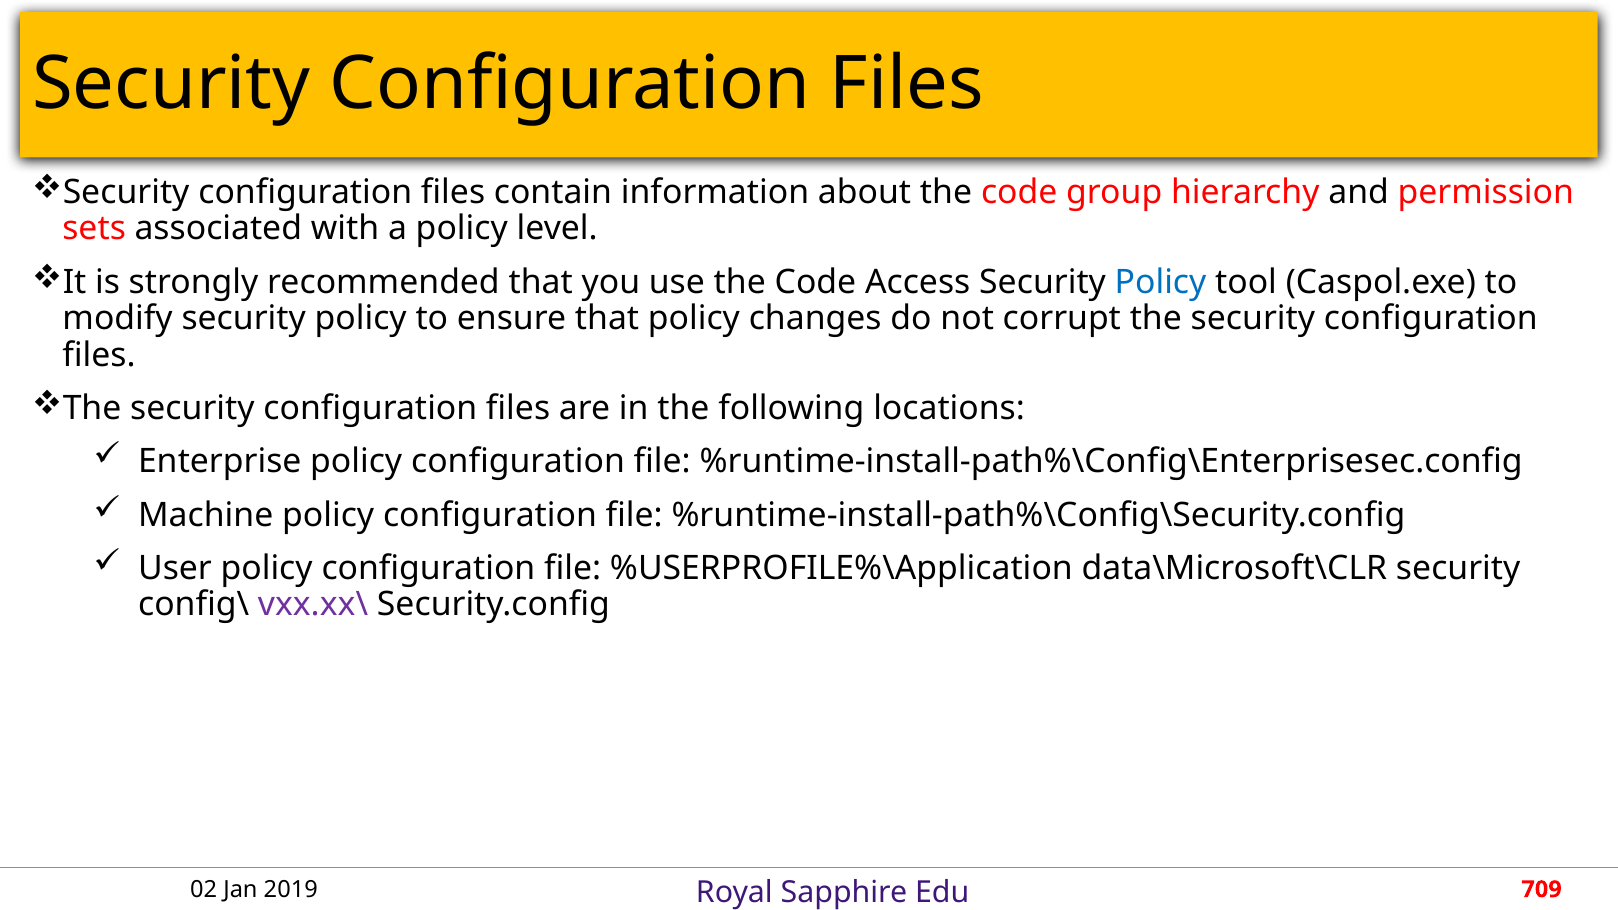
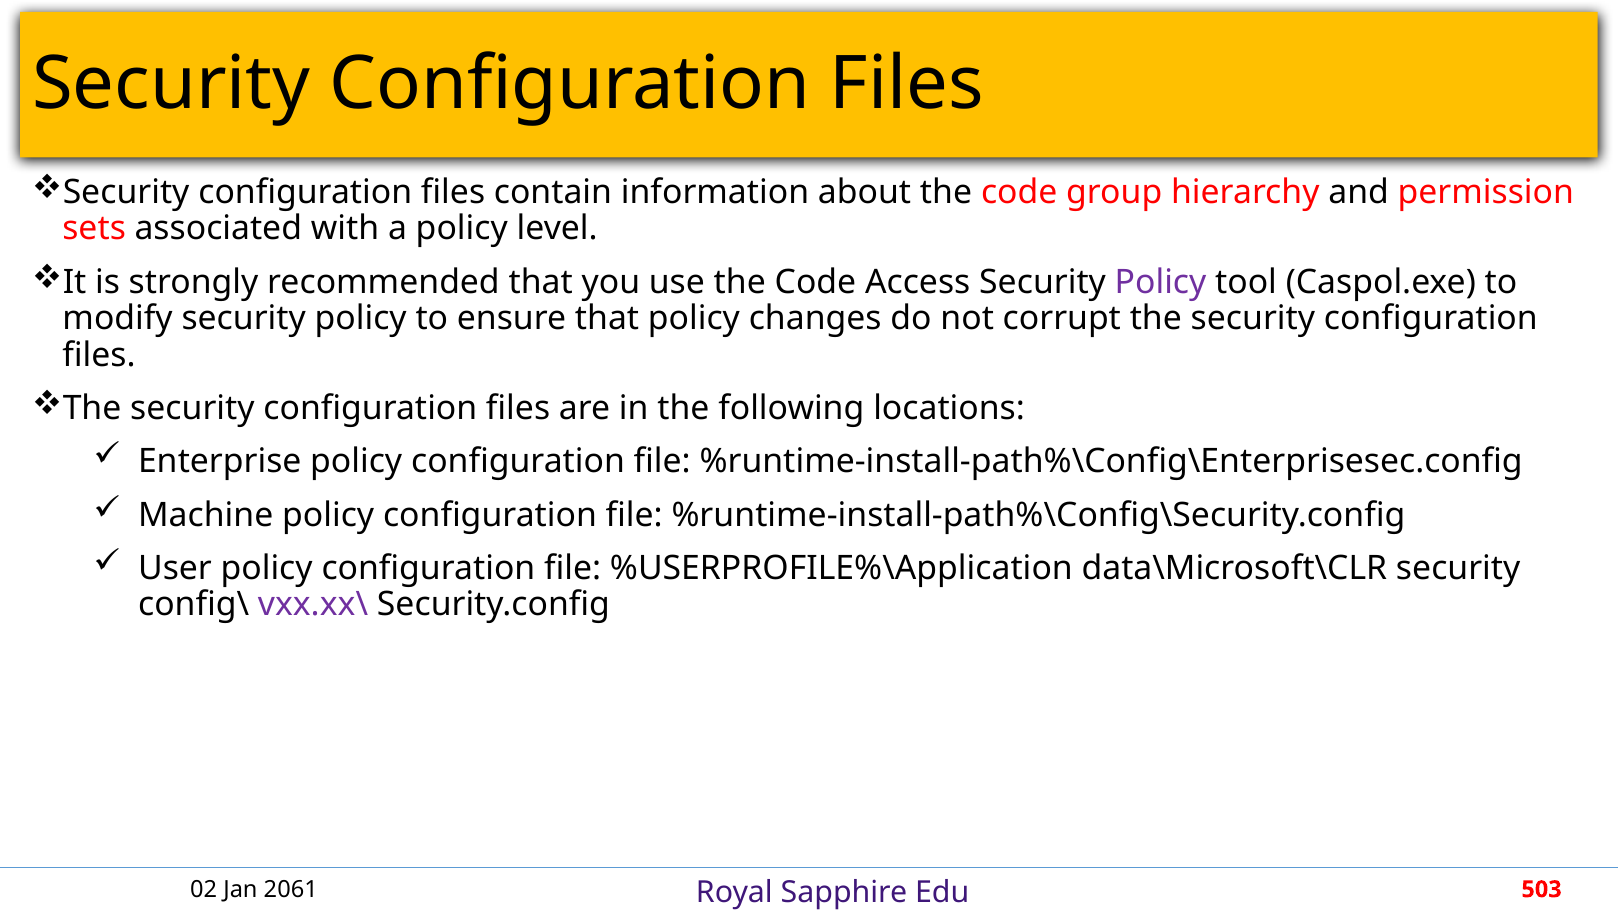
Policy at (1161, 282) colour: blue -> purple
2019: 2019 -> 2061
709: 709 -> 503
